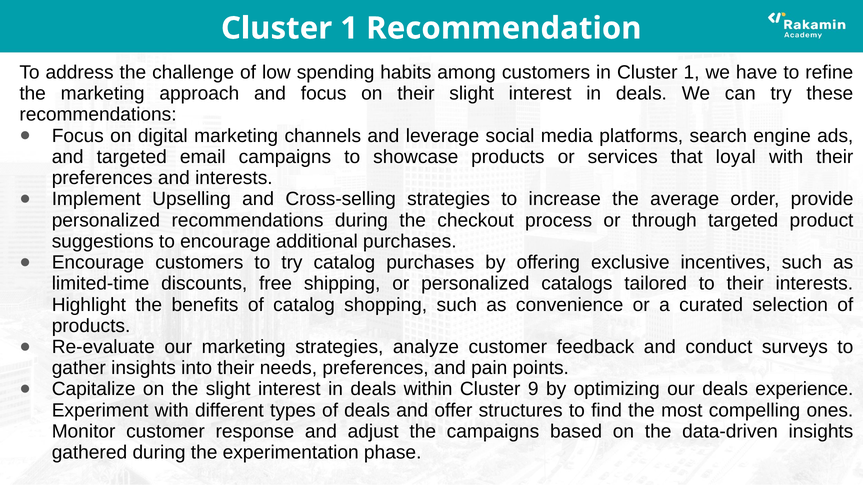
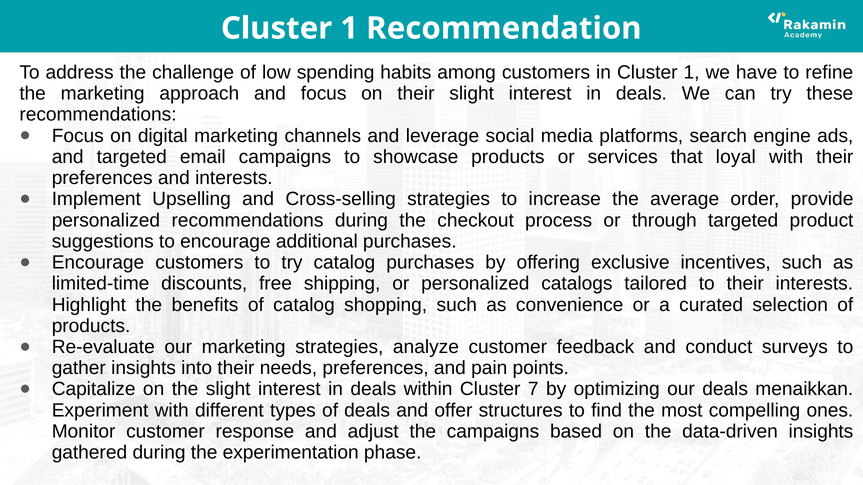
9: 9 -> 7
experience: experience -> menaikkan
